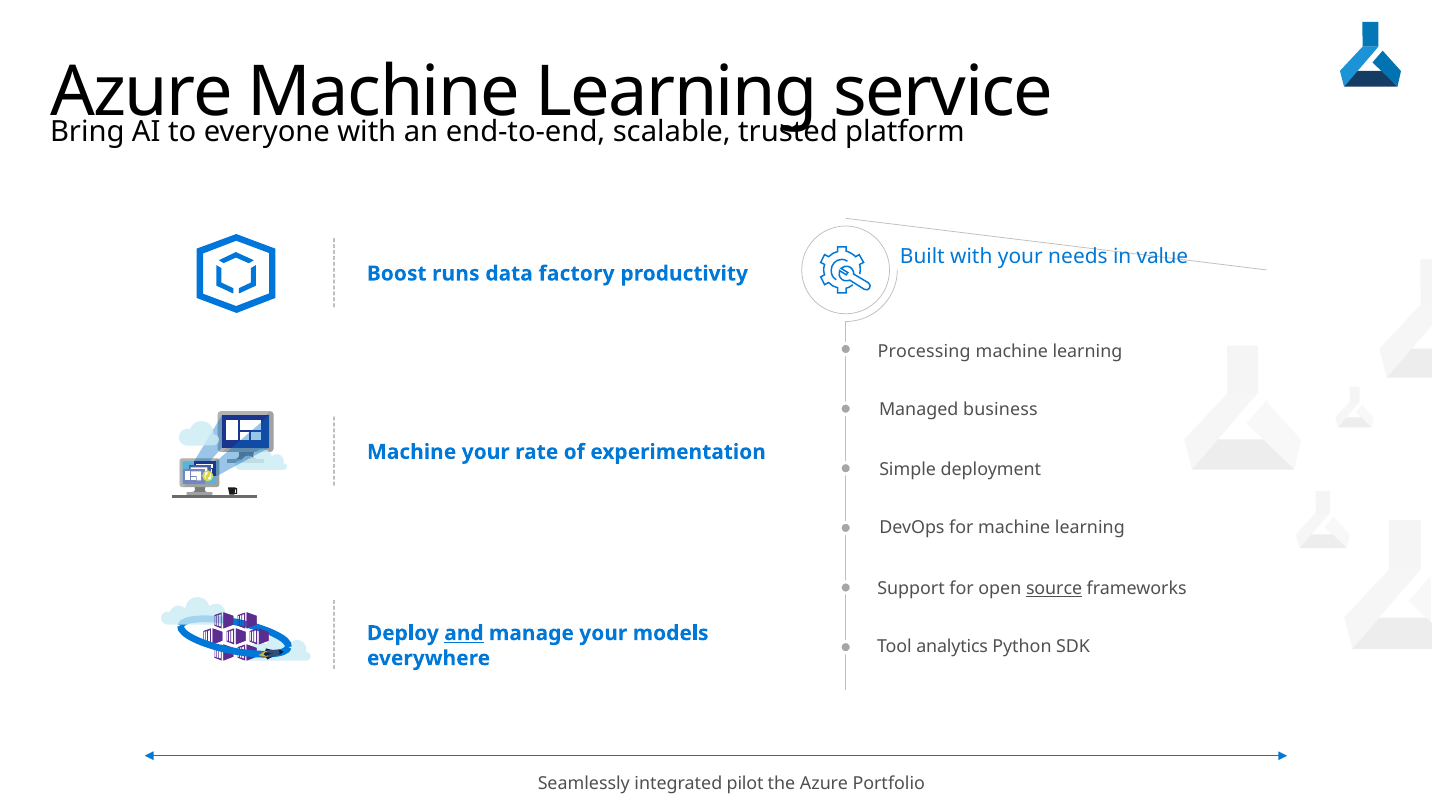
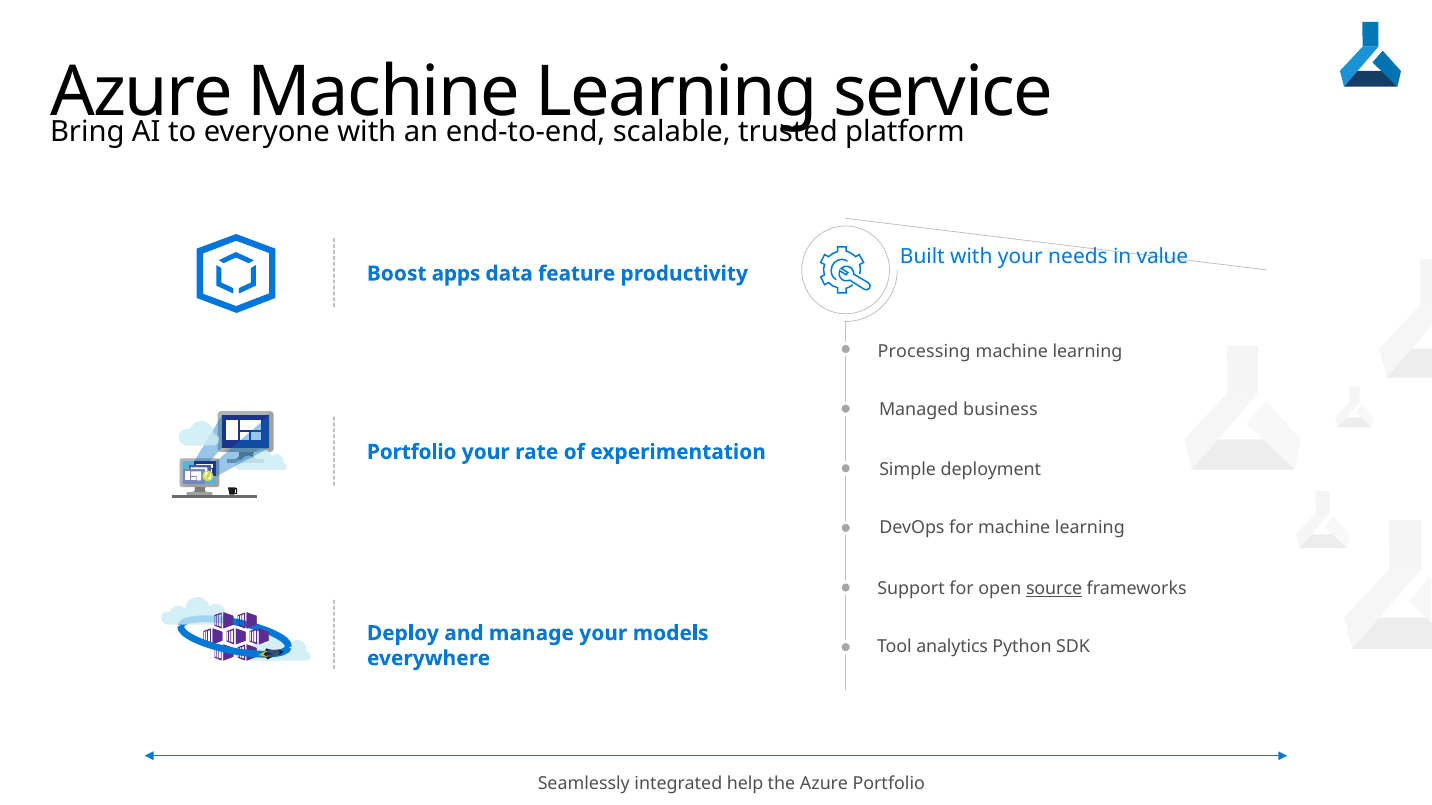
runs: runs -> apps
factory: factory -> feature
Machine at (412, 452): Machine -> Portfolio
and underline: present -> none
pilot: pilot -> help
